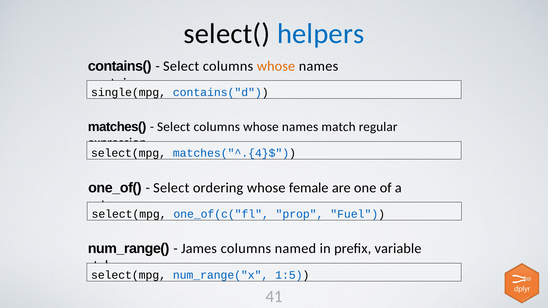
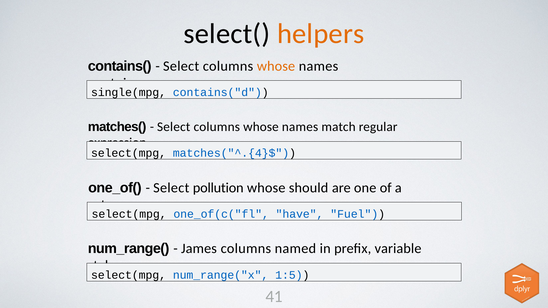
helpers colour: blue -> orange
ordering: ordering -> pollution
female: female -> should
prop: prop -> have
